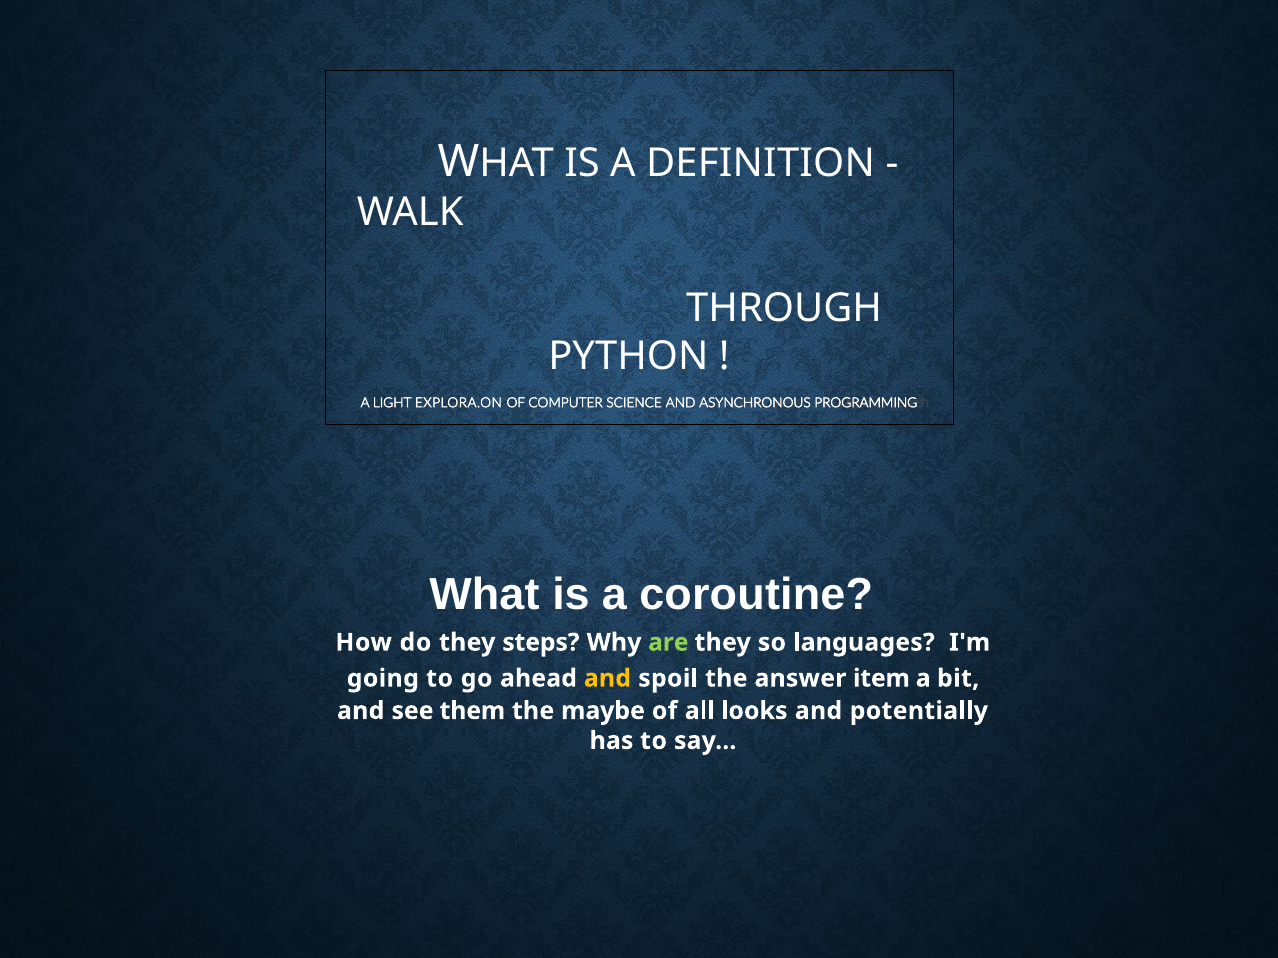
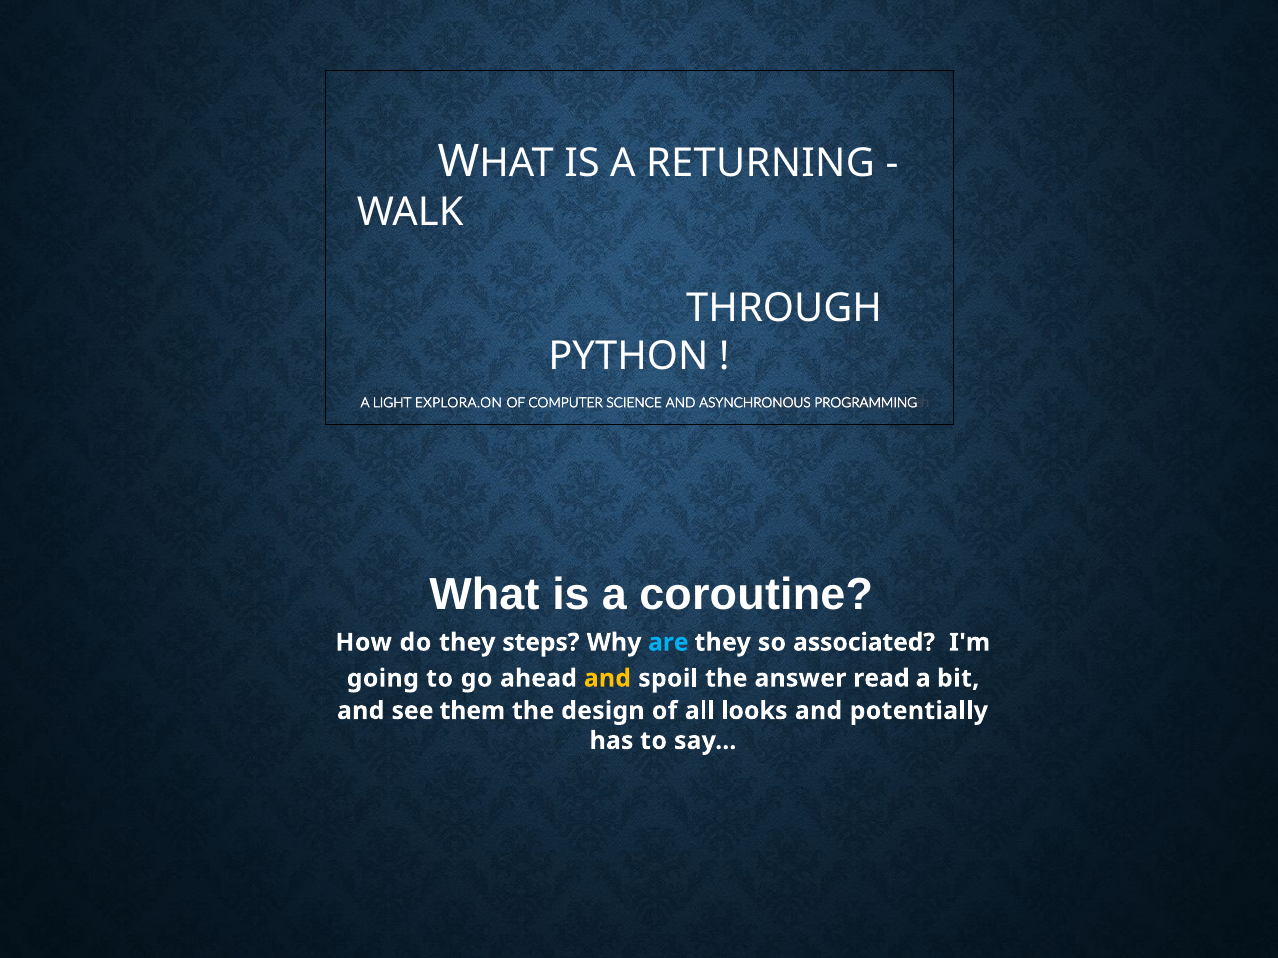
DEFINITION: DEFINITION -> RETURNING
are colour: light green -> light blue
languages: languages -> associated
item: item -> read
maybe: maybe -> design
